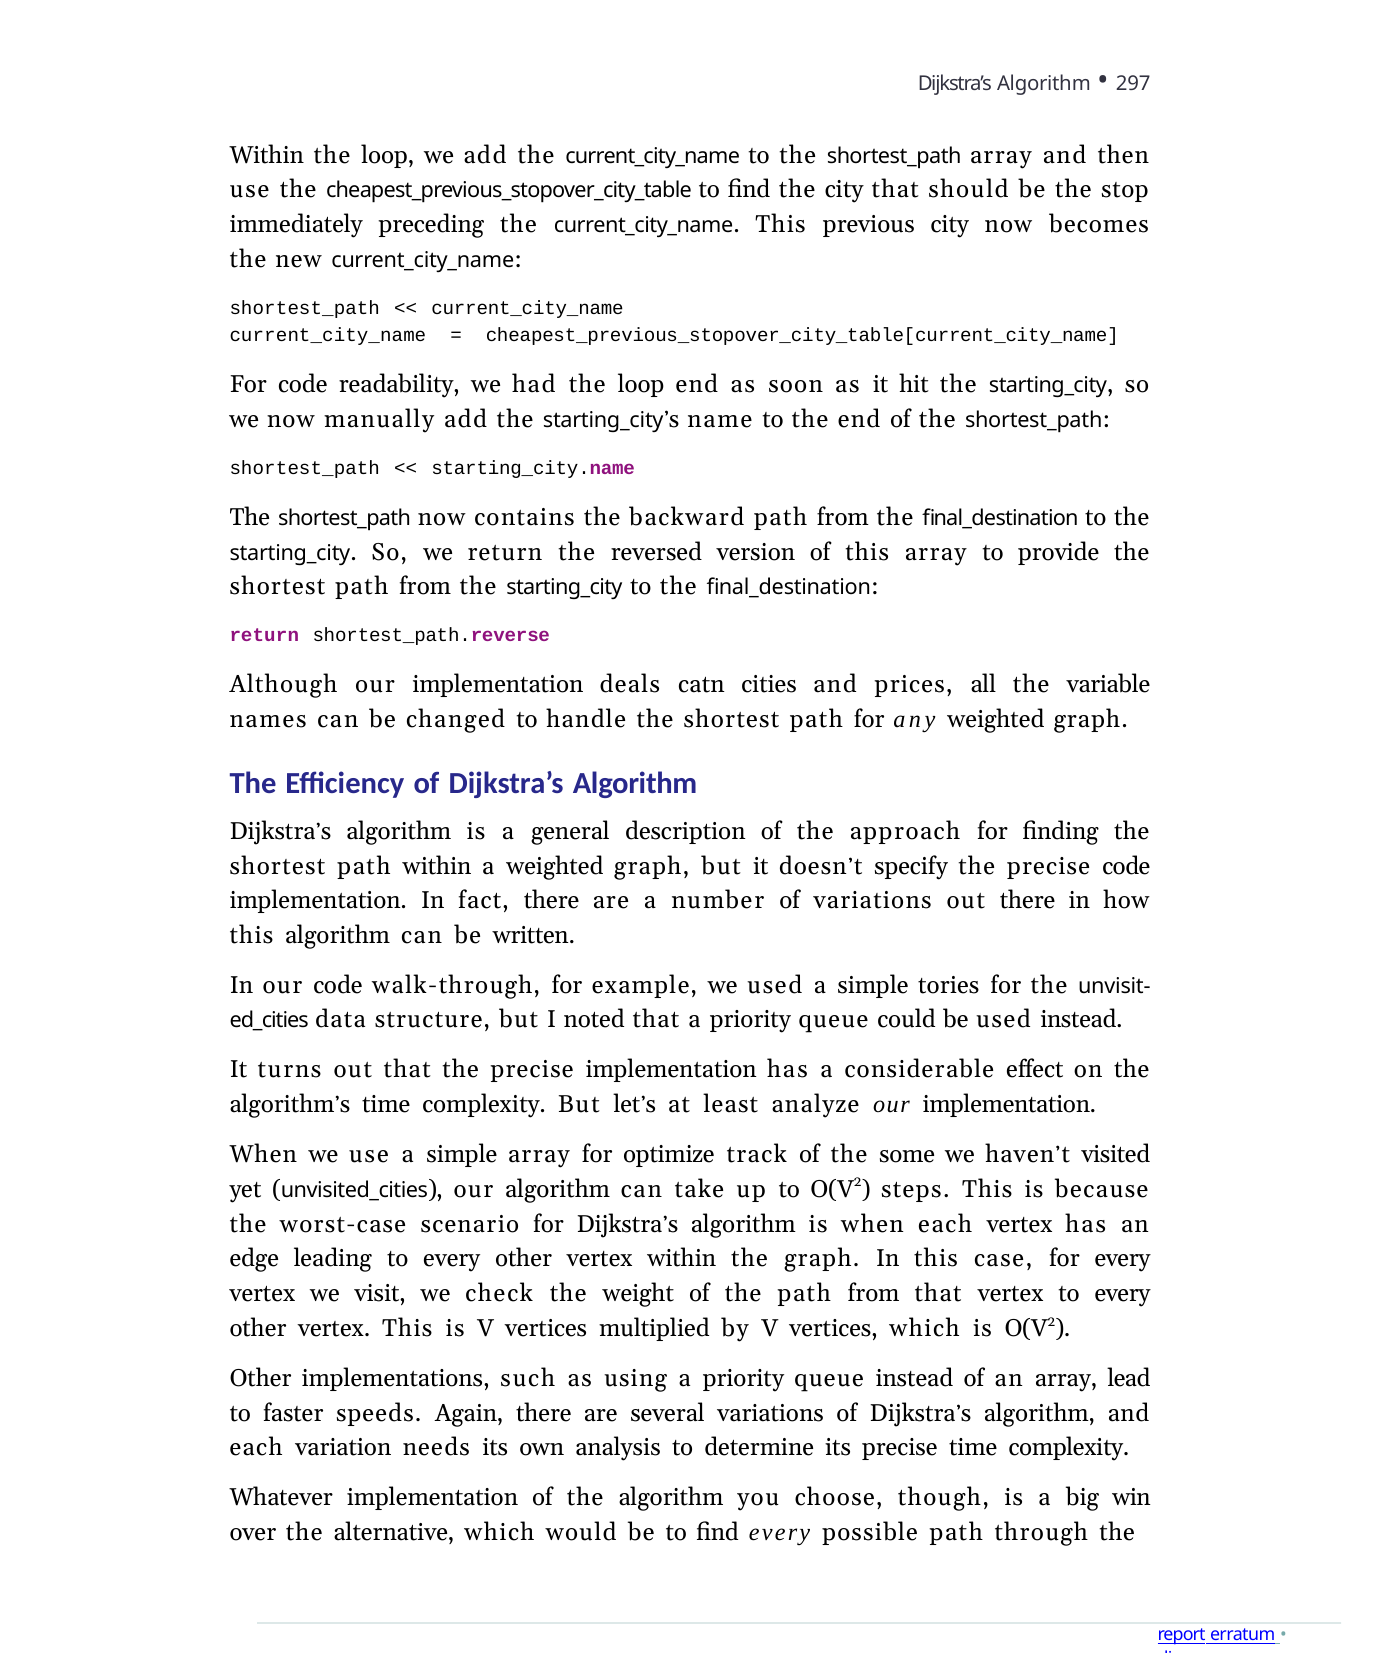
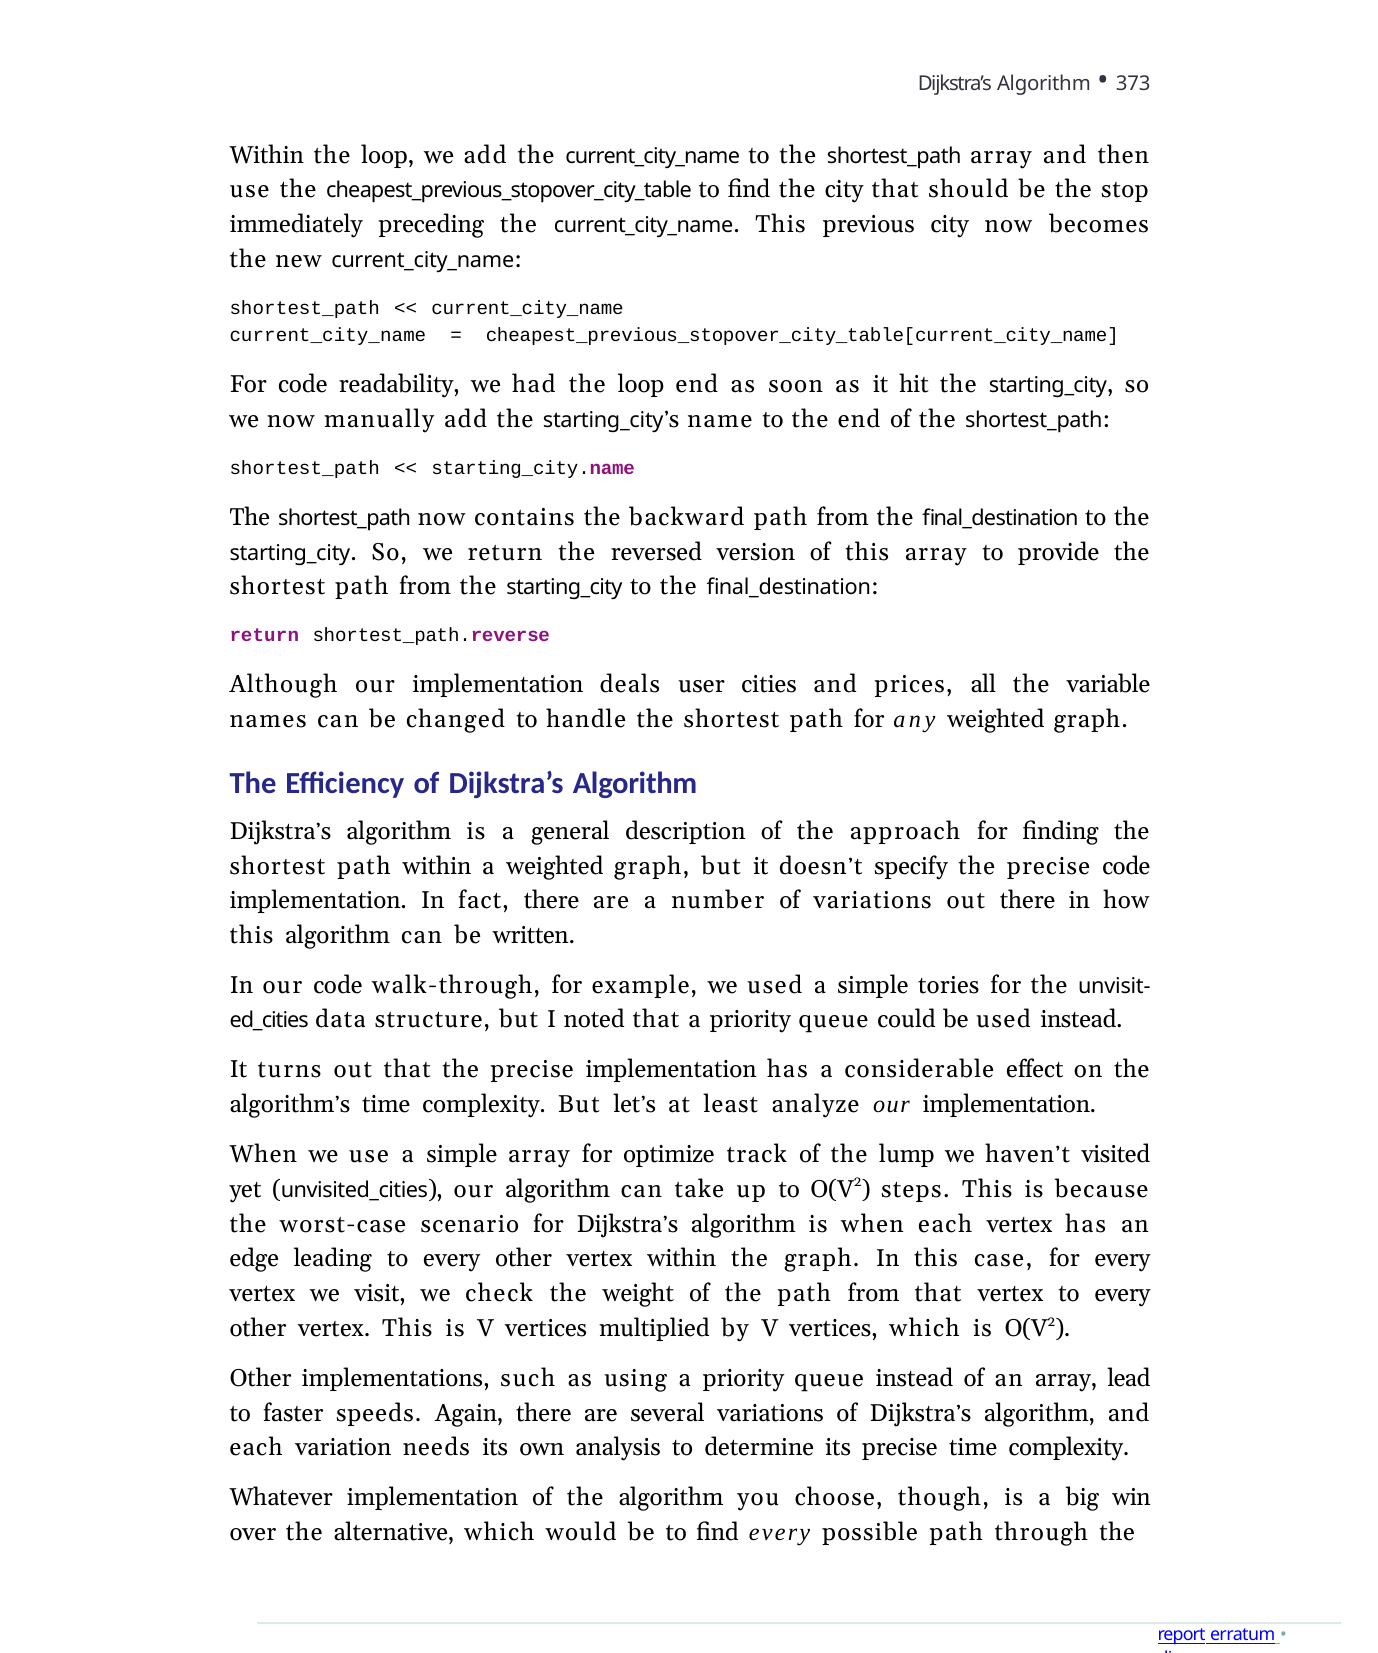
297: 297 -> 373
catn: catn -> user
some: some -> lump
